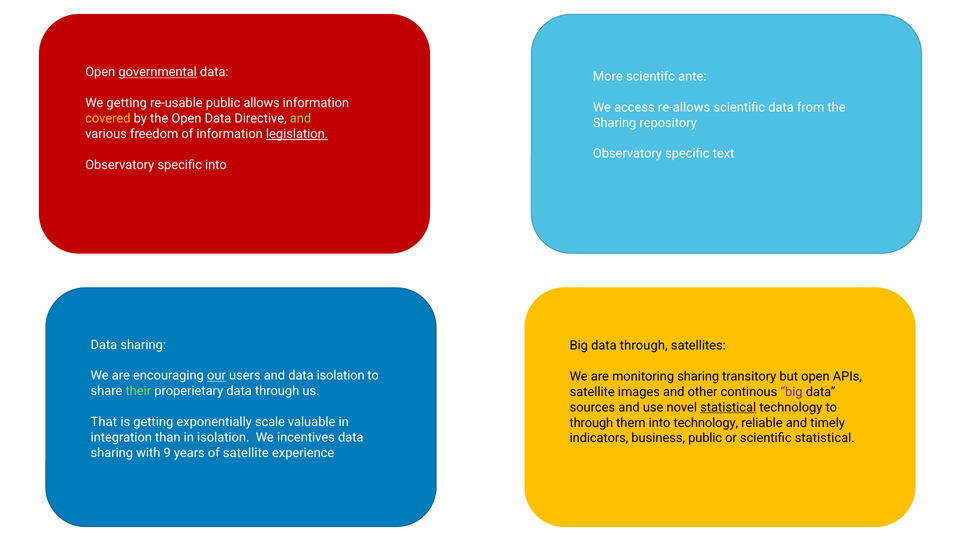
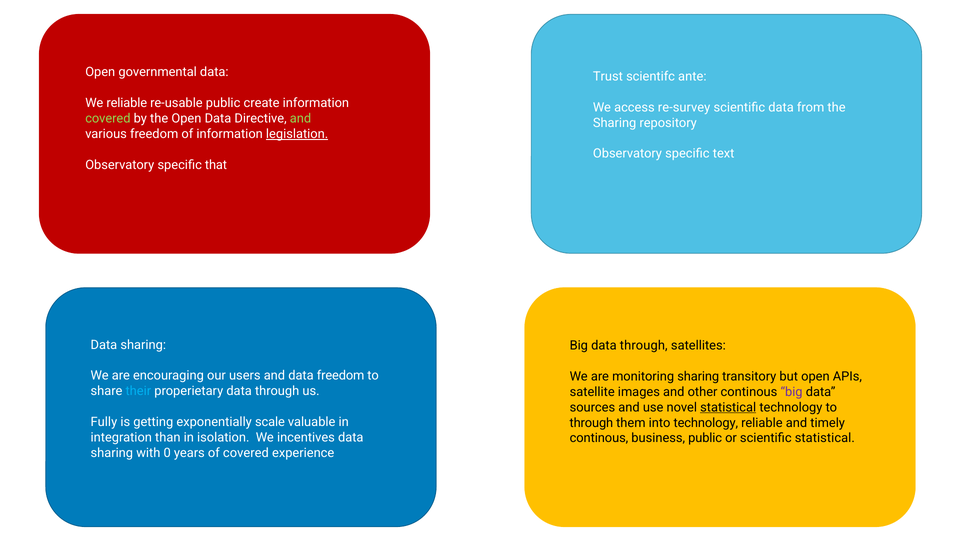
governmental underline: present -> none
More: More -> Trust
We getting: getting -> reliable
allows: allows -> create
re-allows: re-allows -> re-survey
covered at (108, 118) colour: yellow -> light green
specific into: into -> that
our underline: present -> none
data isolation: isolation -> freedom
their colour: light green -> light blue
That: That -> Fully
indicators at (599, 438): indicators -> continous
9: 9 -> 0
of satellite: satellite -> covered
